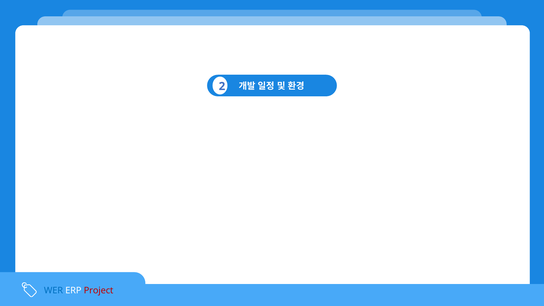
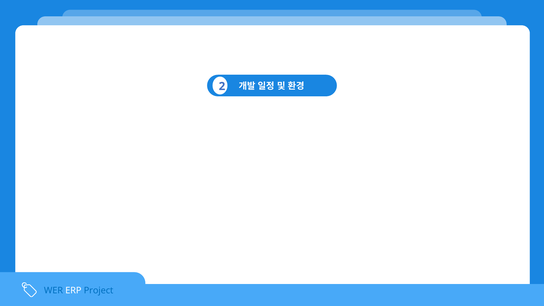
Project colour: red -> blue
